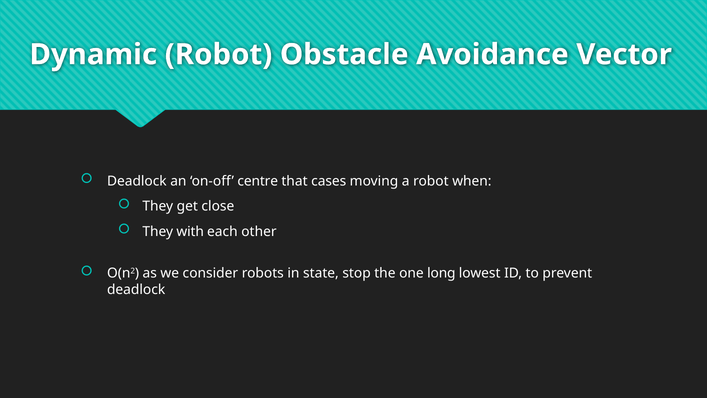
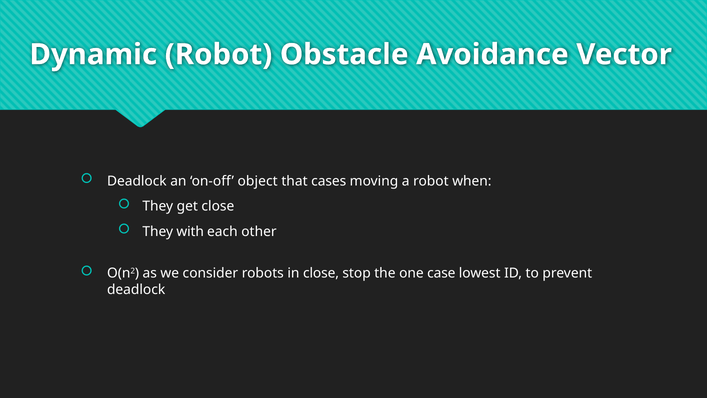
centre: centre -> object
in state: state -> close
long: long -> case
